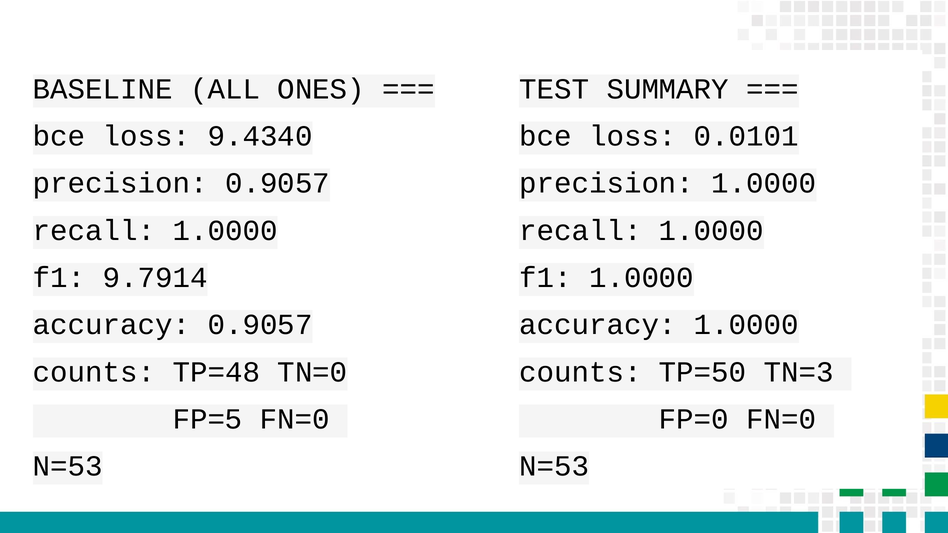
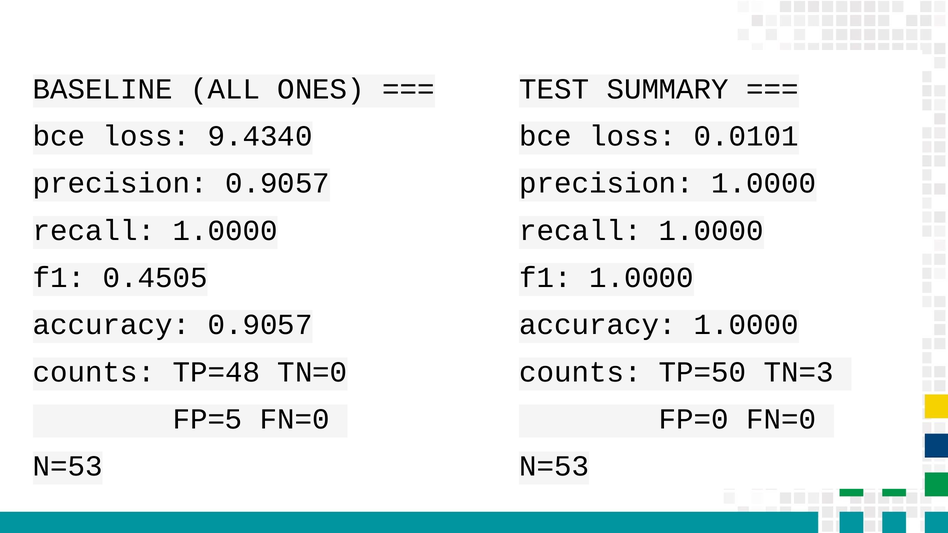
9.7914: 9.7914 -> 0.4505
